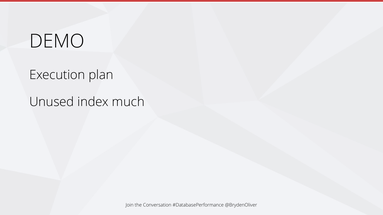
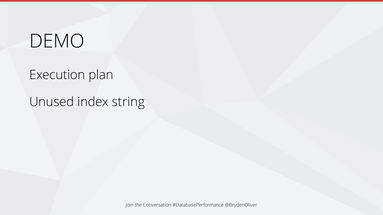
much: much -> string
